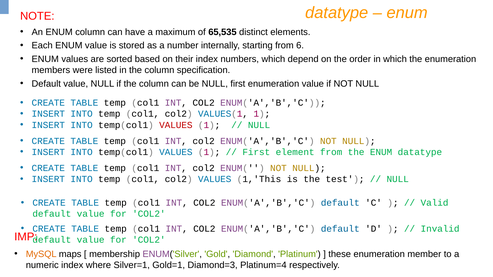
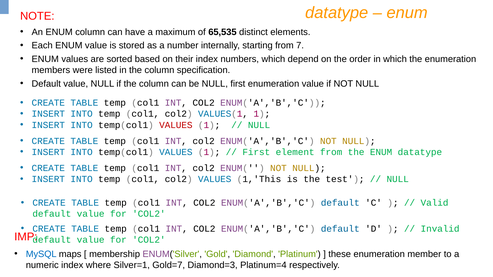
6: 6 -> 7
MySQL colour: orange -> blue
Gold=1: Gold=1 -> Gold=7
